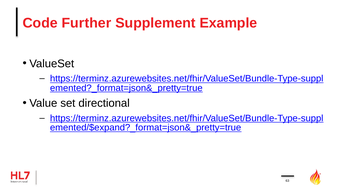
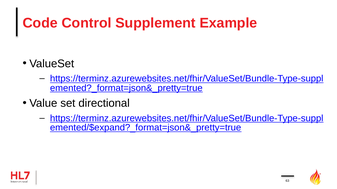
Further: Further -> Control
